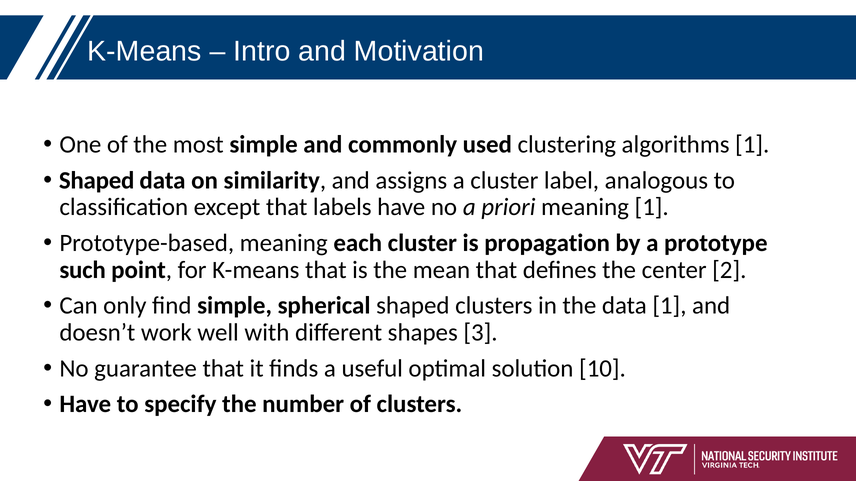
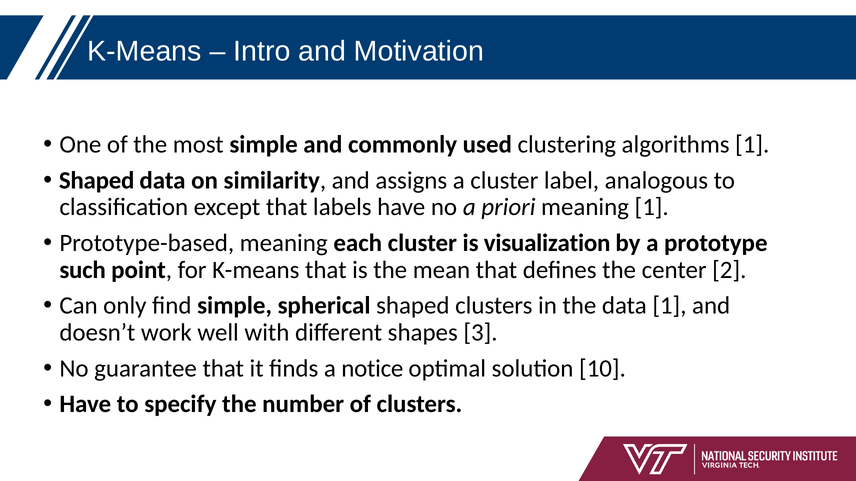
propagation: propagation -> visualization
useful: useful -> notice
